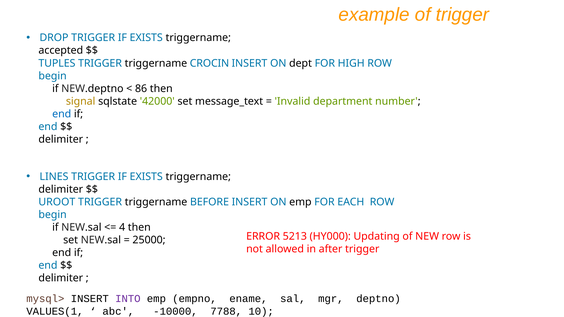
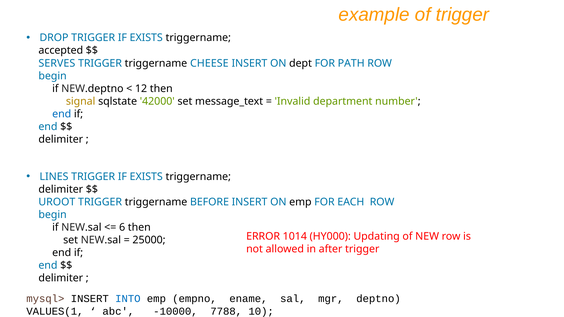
TUPLES: TUPLES -> SERVES
CROCIN: CROCIN -> CHEESE
HIGH: HIGH -> PATH
86: 86 -> 12
4: 4 -> 6
5213: 5213 -> 1014
INTO colour: purple -> blue
